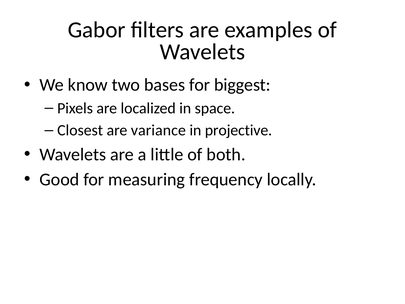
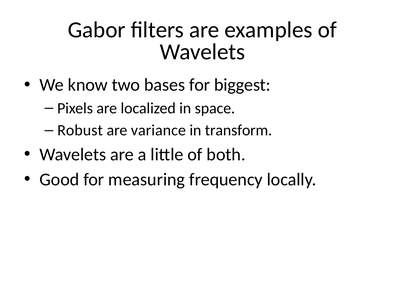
Closest: Closest -> Robust
projective: projective -> transform
